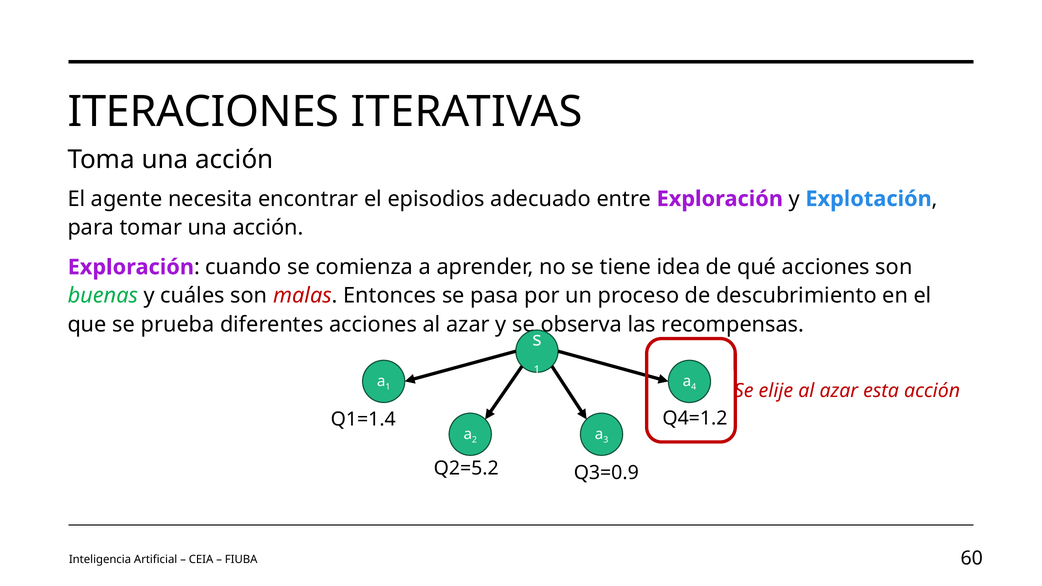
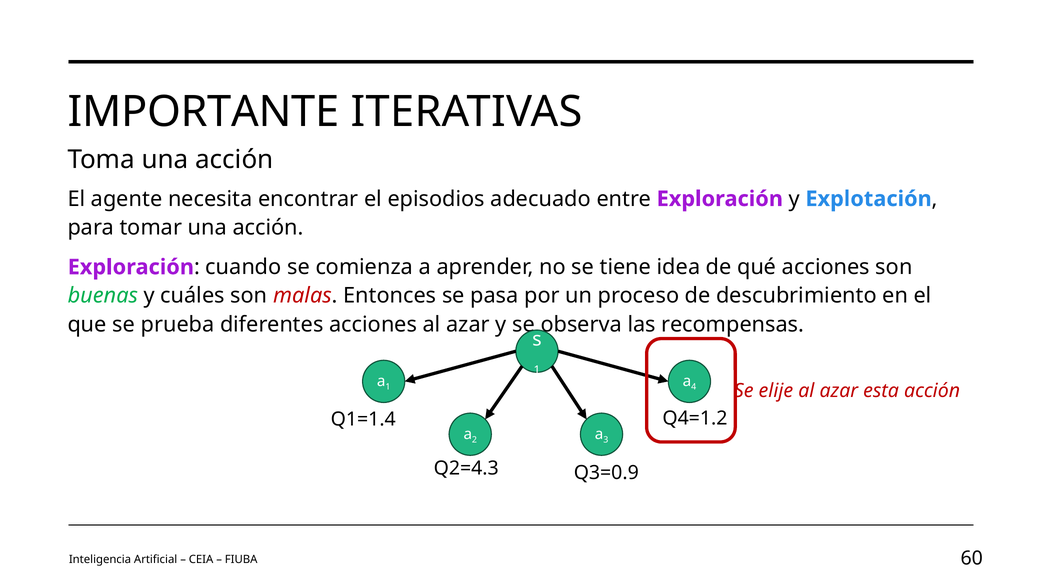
ITERACIONES: ITERACIONES -> IMPORTANTE
Q2=5.2: Q2=5.2 -> Q2=4.3
